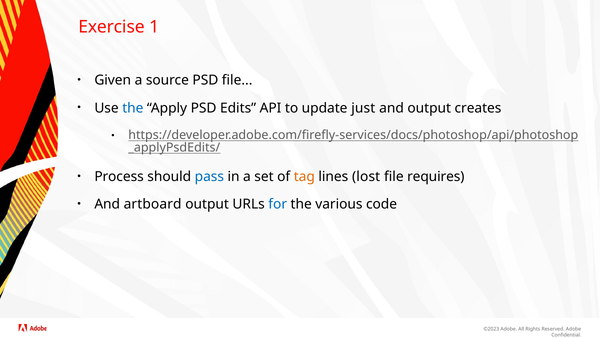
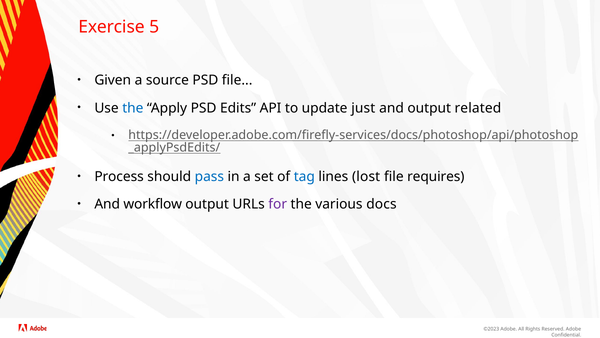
1: 1 -> 5
creates: creates -> related
tag colour: orange -> blue
artboard: artboard -> workflow
for colour: blue -> purple
code: code -> docs
